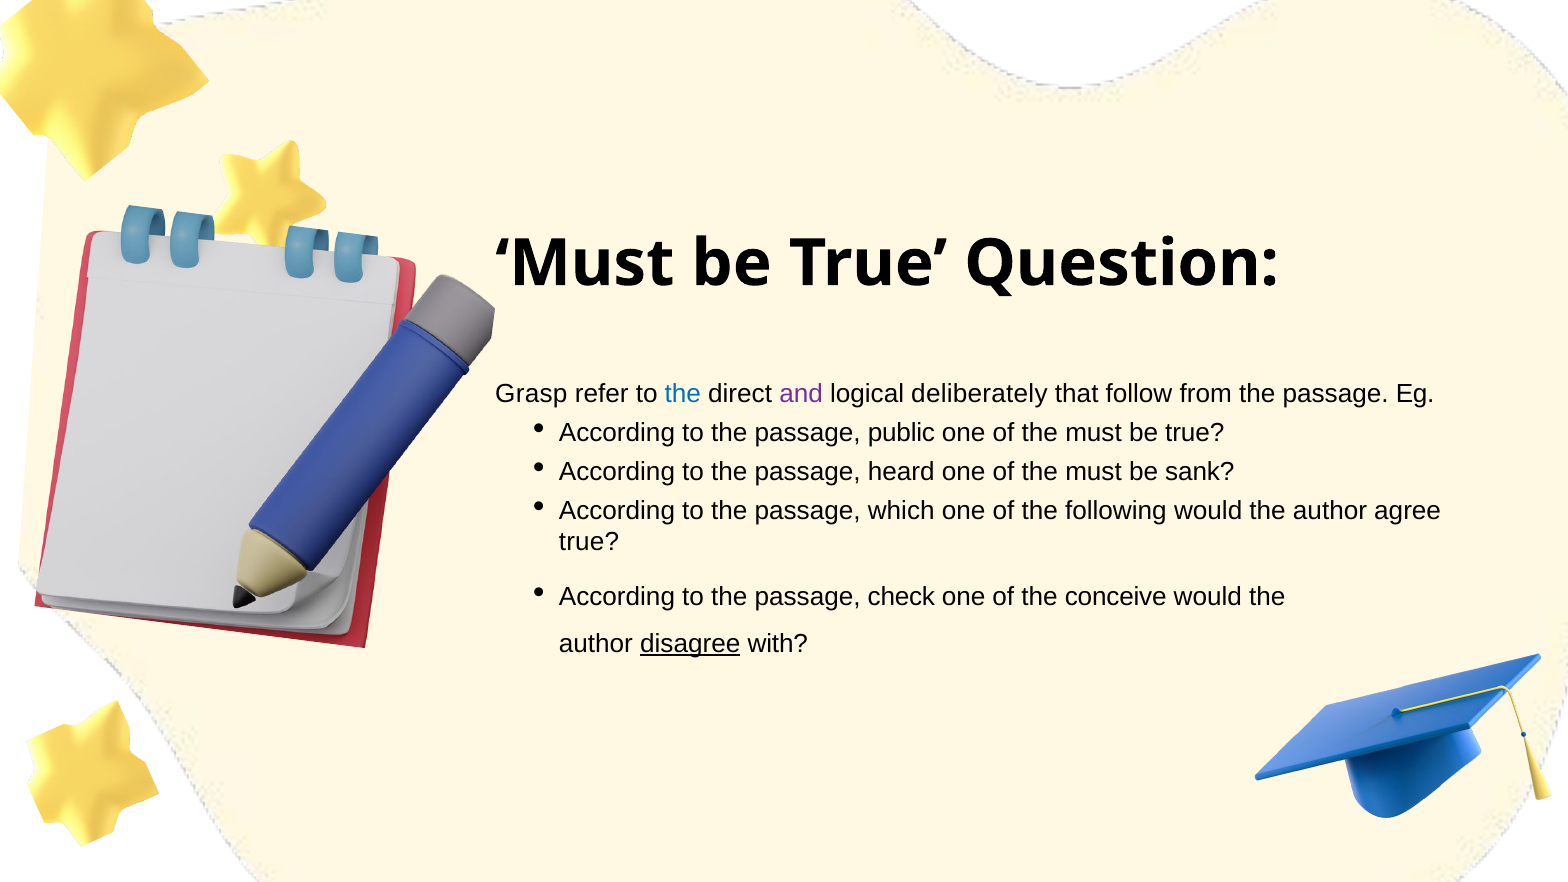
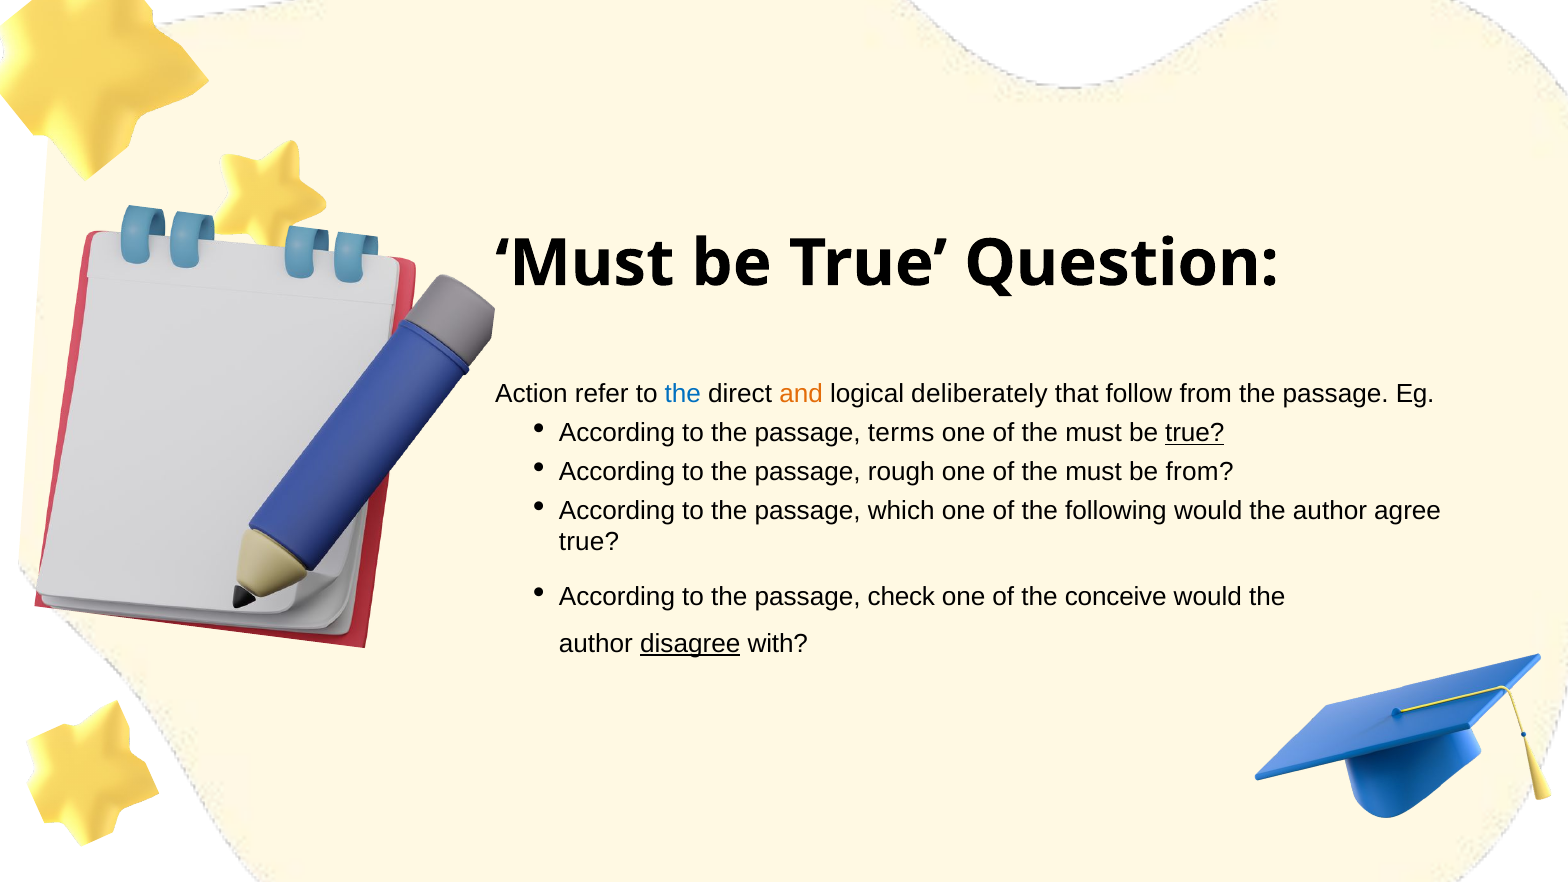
Grasp: Grasp -> Action
and colour: purple -> orange
public: public -> terms
true at (1195, 433) underline: none -> present
heard: heard -> rough
be sank: sank -> from
